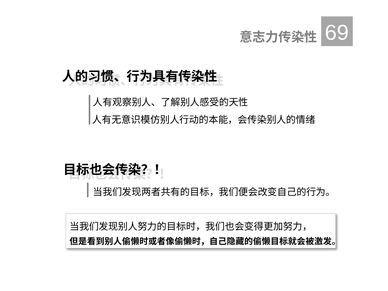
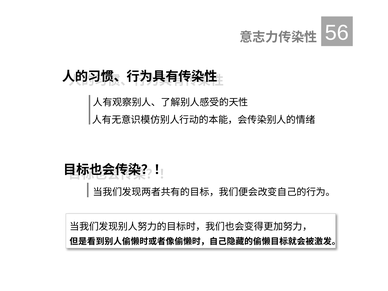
69: 69 -> 56
